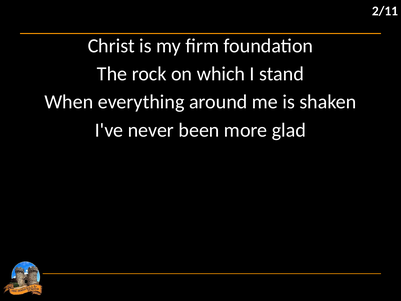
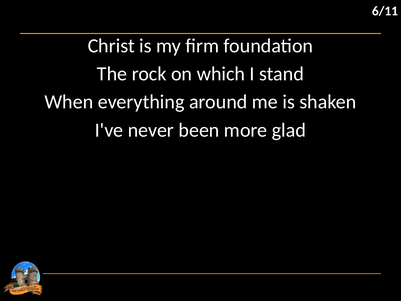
2/11: 2/11 -> 6/11
